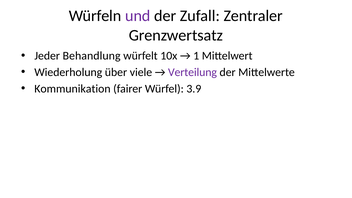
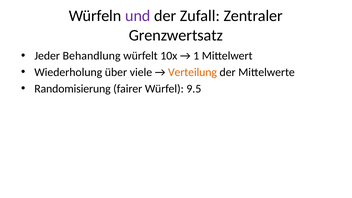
Verteilung colour: purple -> orange
Kommunikation: Kommunikation -> Randomisierung
3.9: 3.9 -> 9.5
